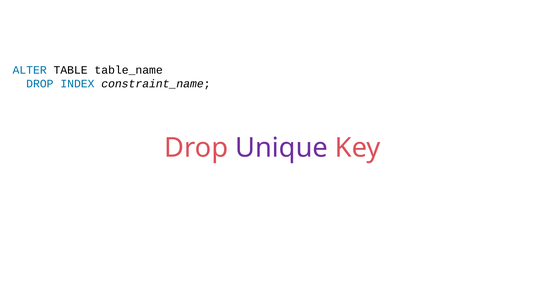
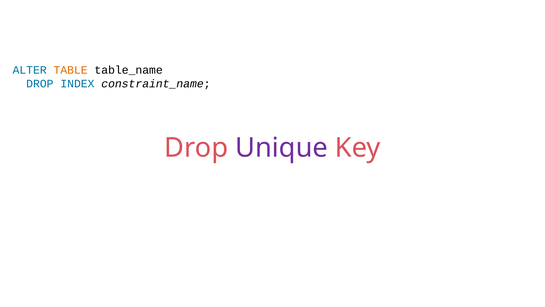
TABLE colour: black -> orange
